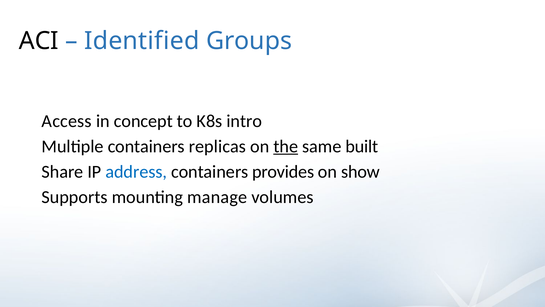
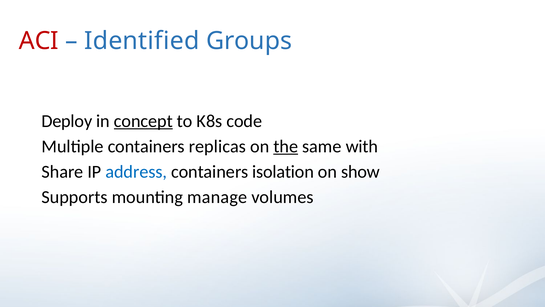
ACI colour: black -> red
Access: Access -> Deploy
concept underline: none -> present
intro: intro -> code
built: built -> with
provides: provides -> isolation
